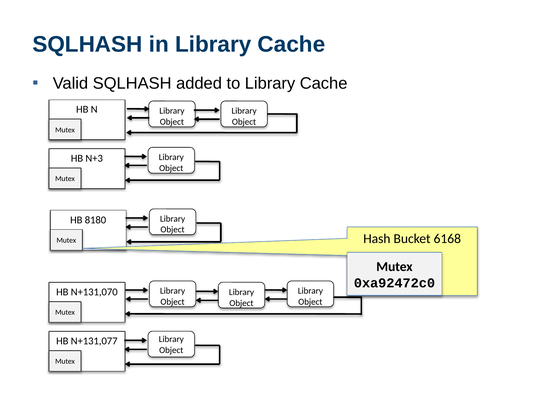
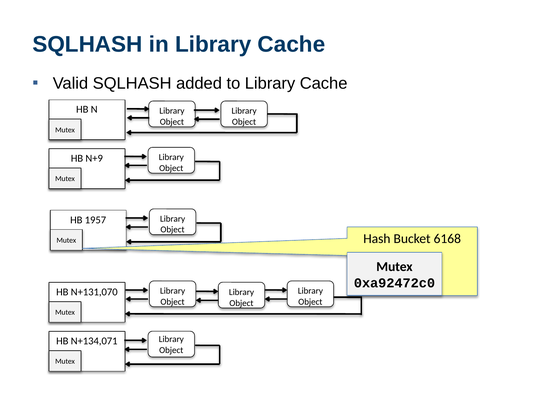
N+3: N+3 -> N+9
8180: 8180 -> 1957
N+131,077: N+131,077 -> N+134,071
